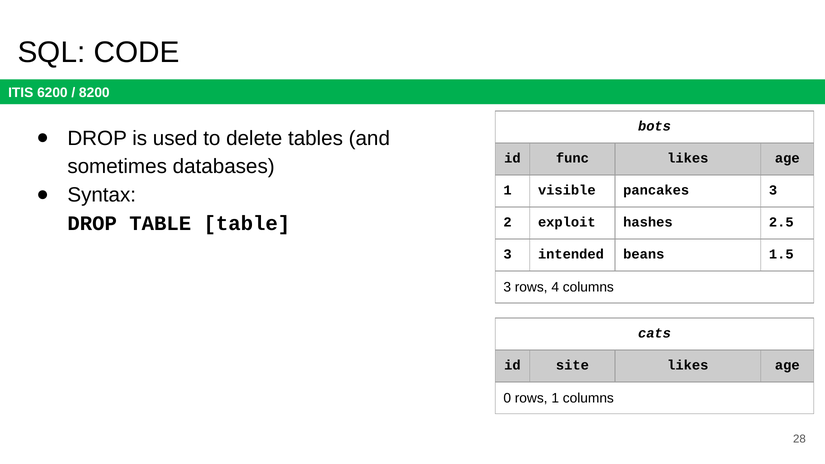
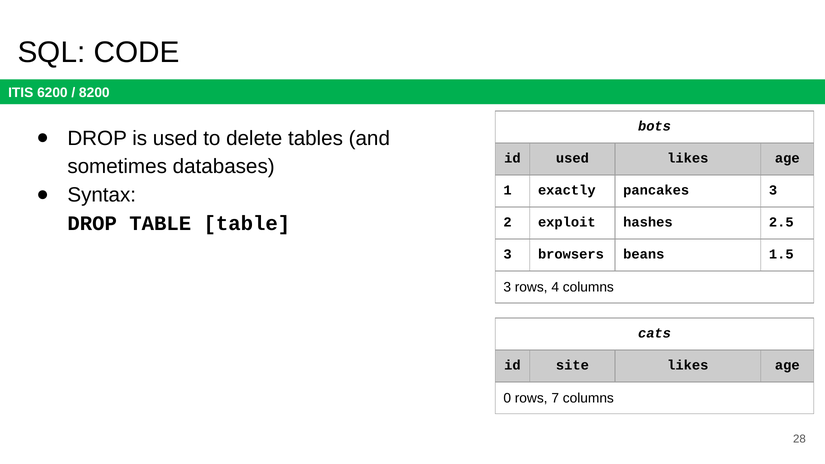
id func: func -> used
visible: visible -> exactly
intended: intended -> browsers
rows 1: 1 -> 7
